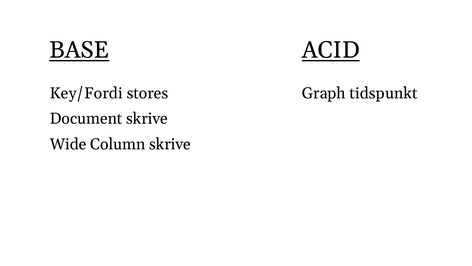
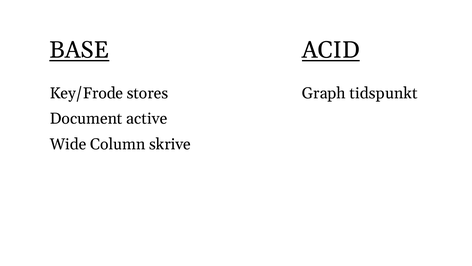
Key/Fordi: Key/Fordi -> Key/Frode
Document skrive: skrive -> active
